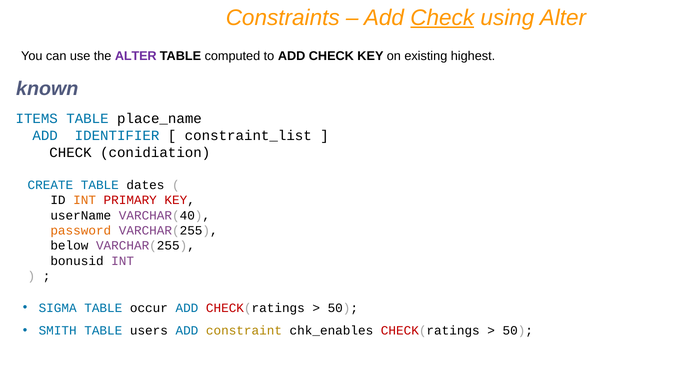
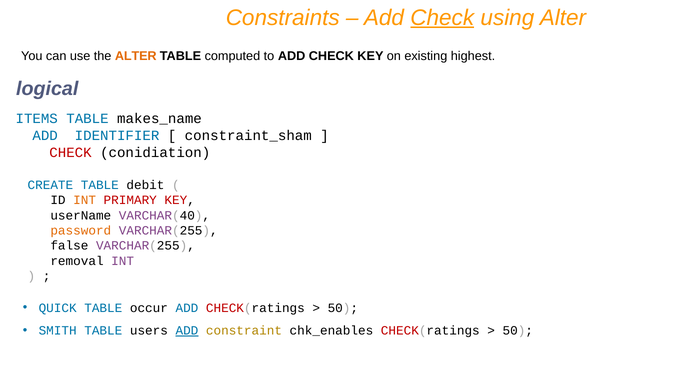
ALTER at (136, 56) colour: purple -> orange
known: known -> logical
place_name: place_name -> makes_name
constraint_list: constraint_list -> constraint_sham
CHECK at (70, 153) colour: black -> red
dates: dates -> debit
below: below -> false
bonusid: bonusid -> removal
SIGMA: SIGMA -> QUICK
ADD at (187, 331) underline: none -> present
